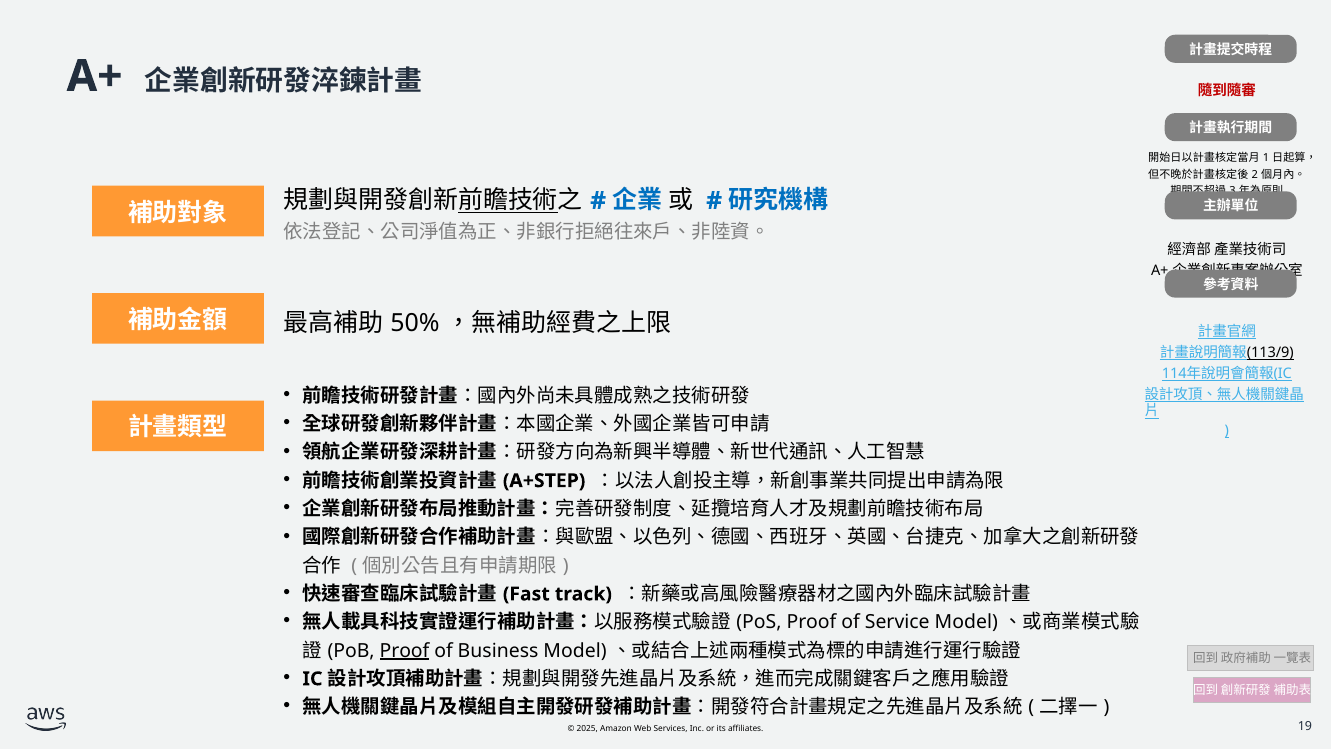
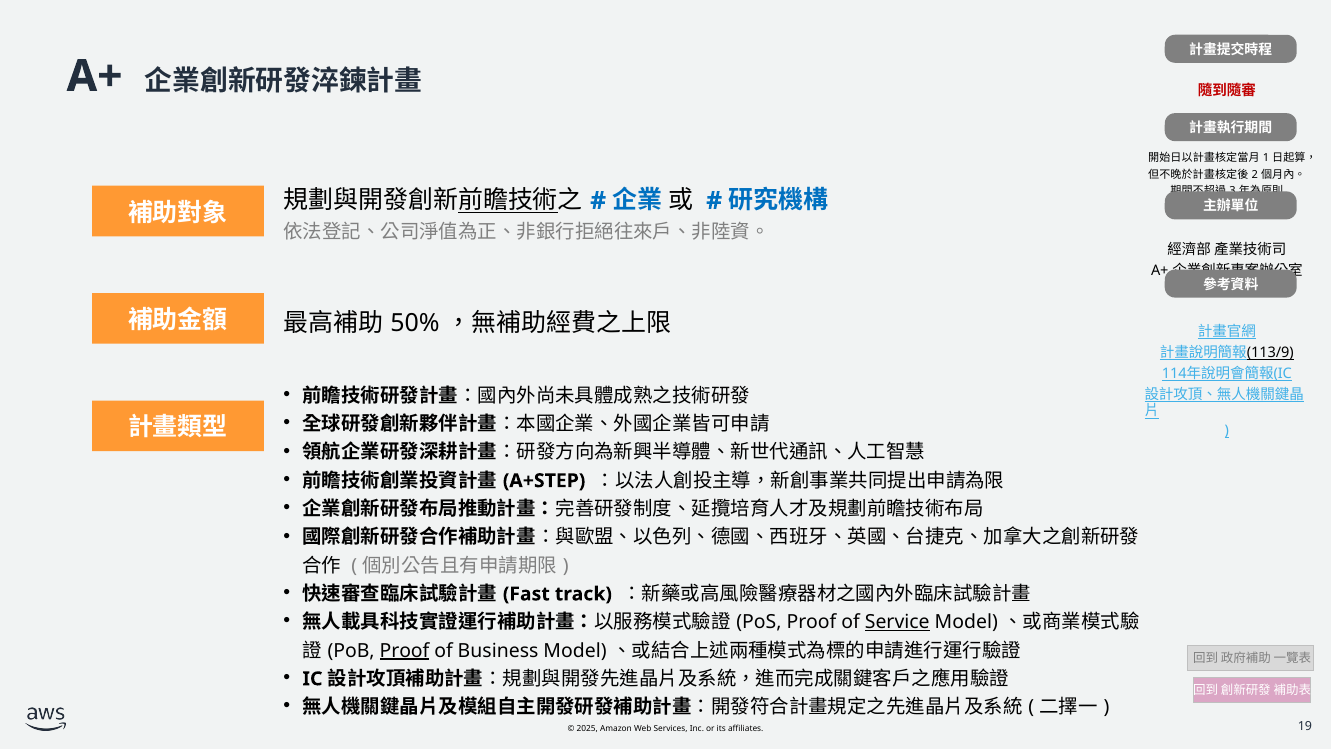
Service underline: none -> present
